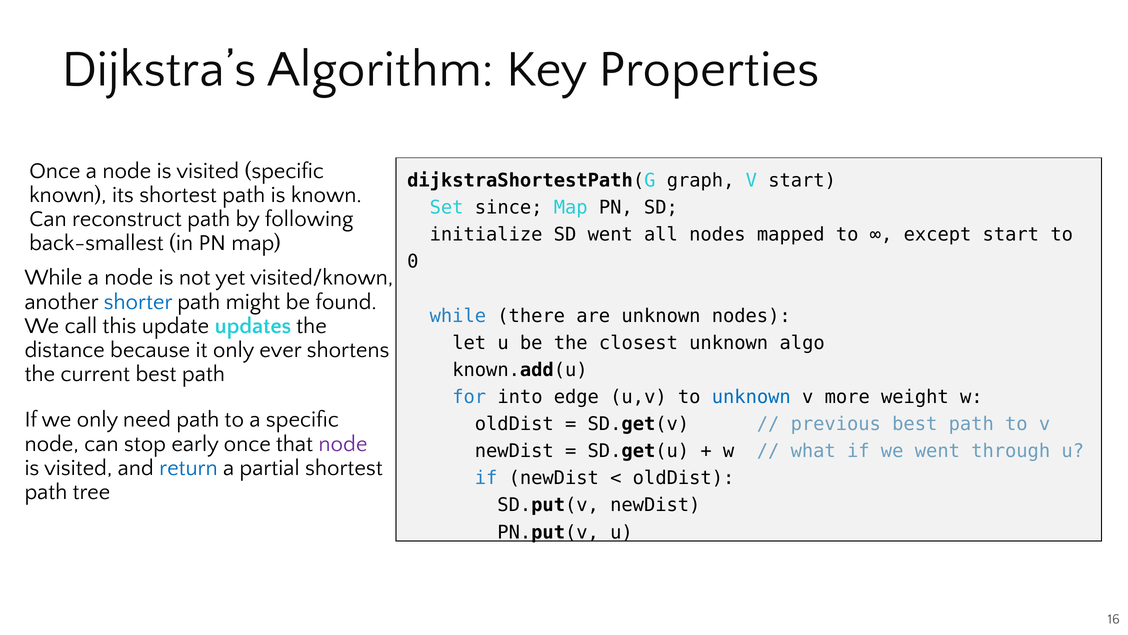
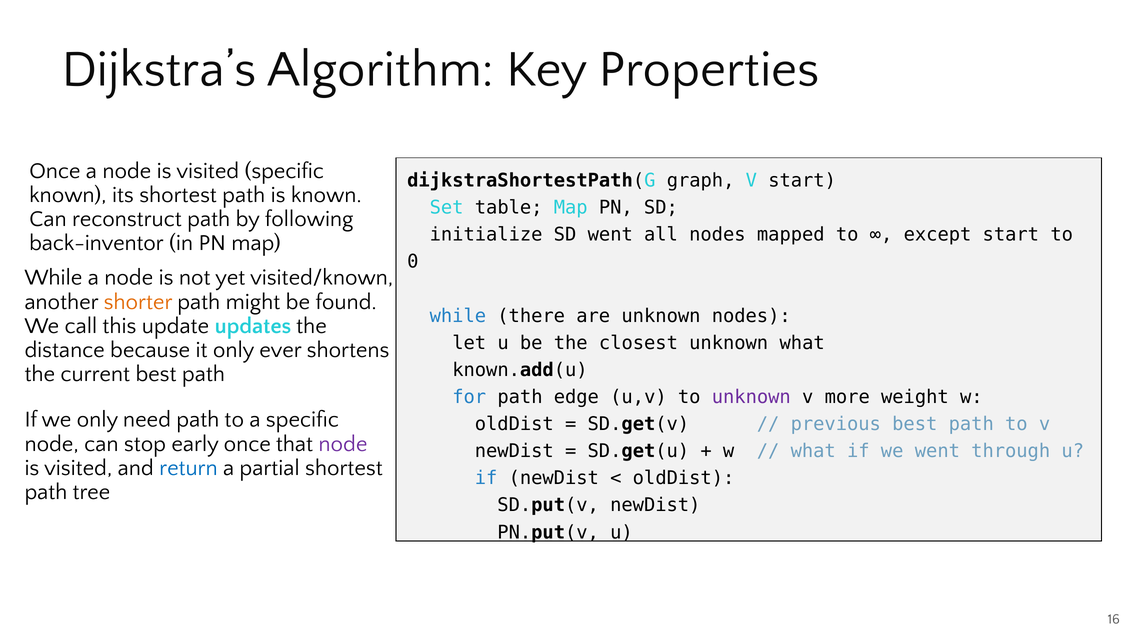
since: since -> table
back-smallest: back-smallest -> back-inventor
shorter colour: blue -> orange
unknown algo: algo -> what
for into: into -> path
unknown at (751, 397) colour: blue -> purple
